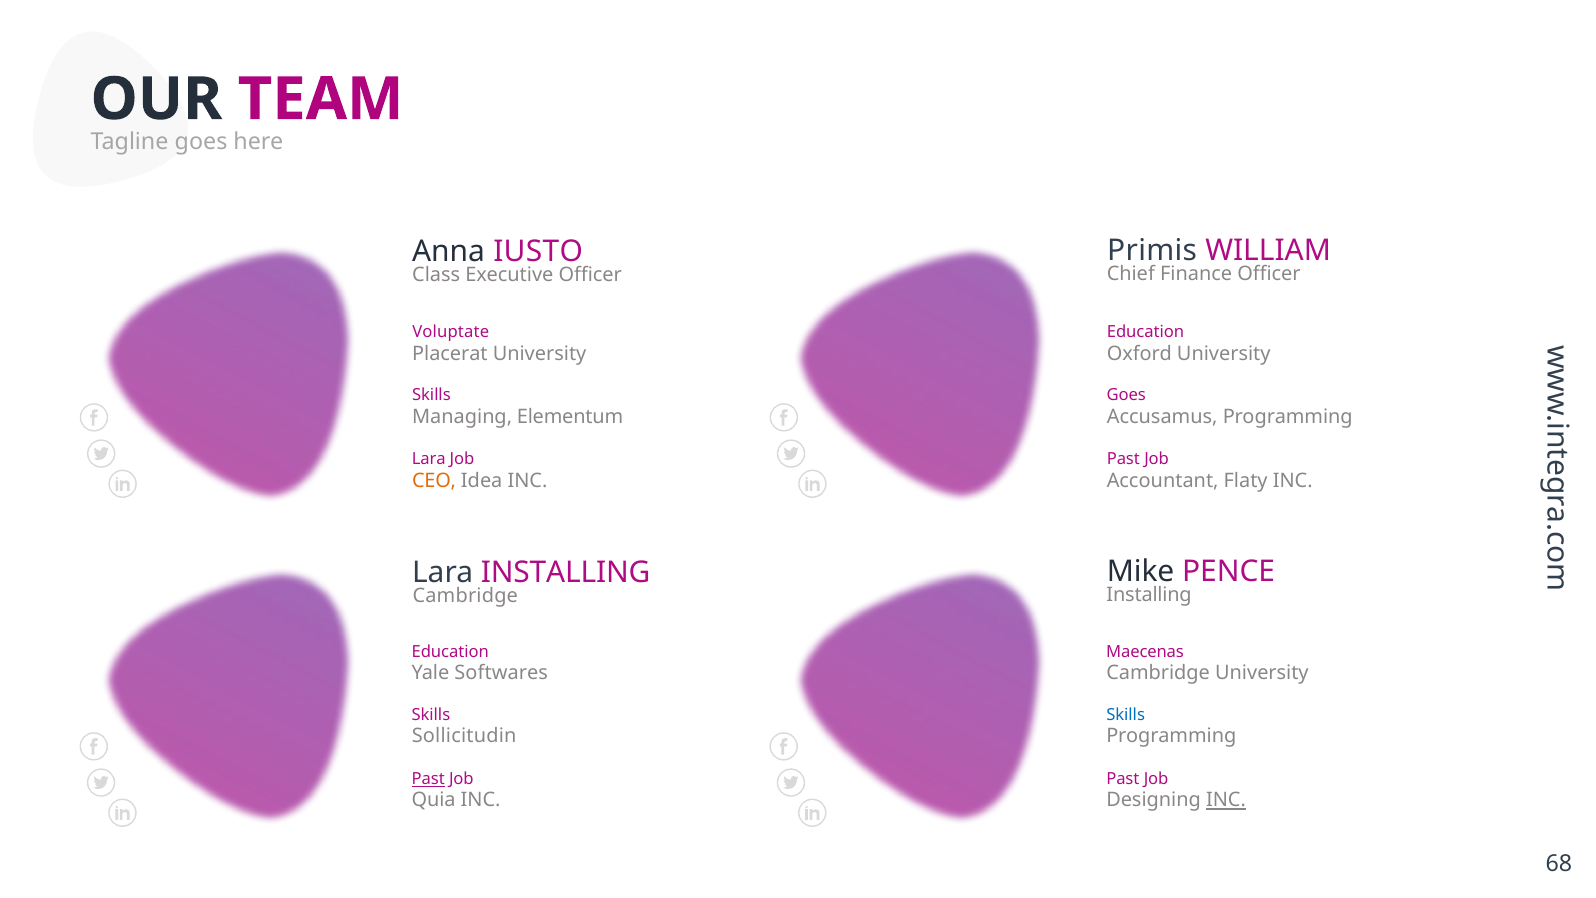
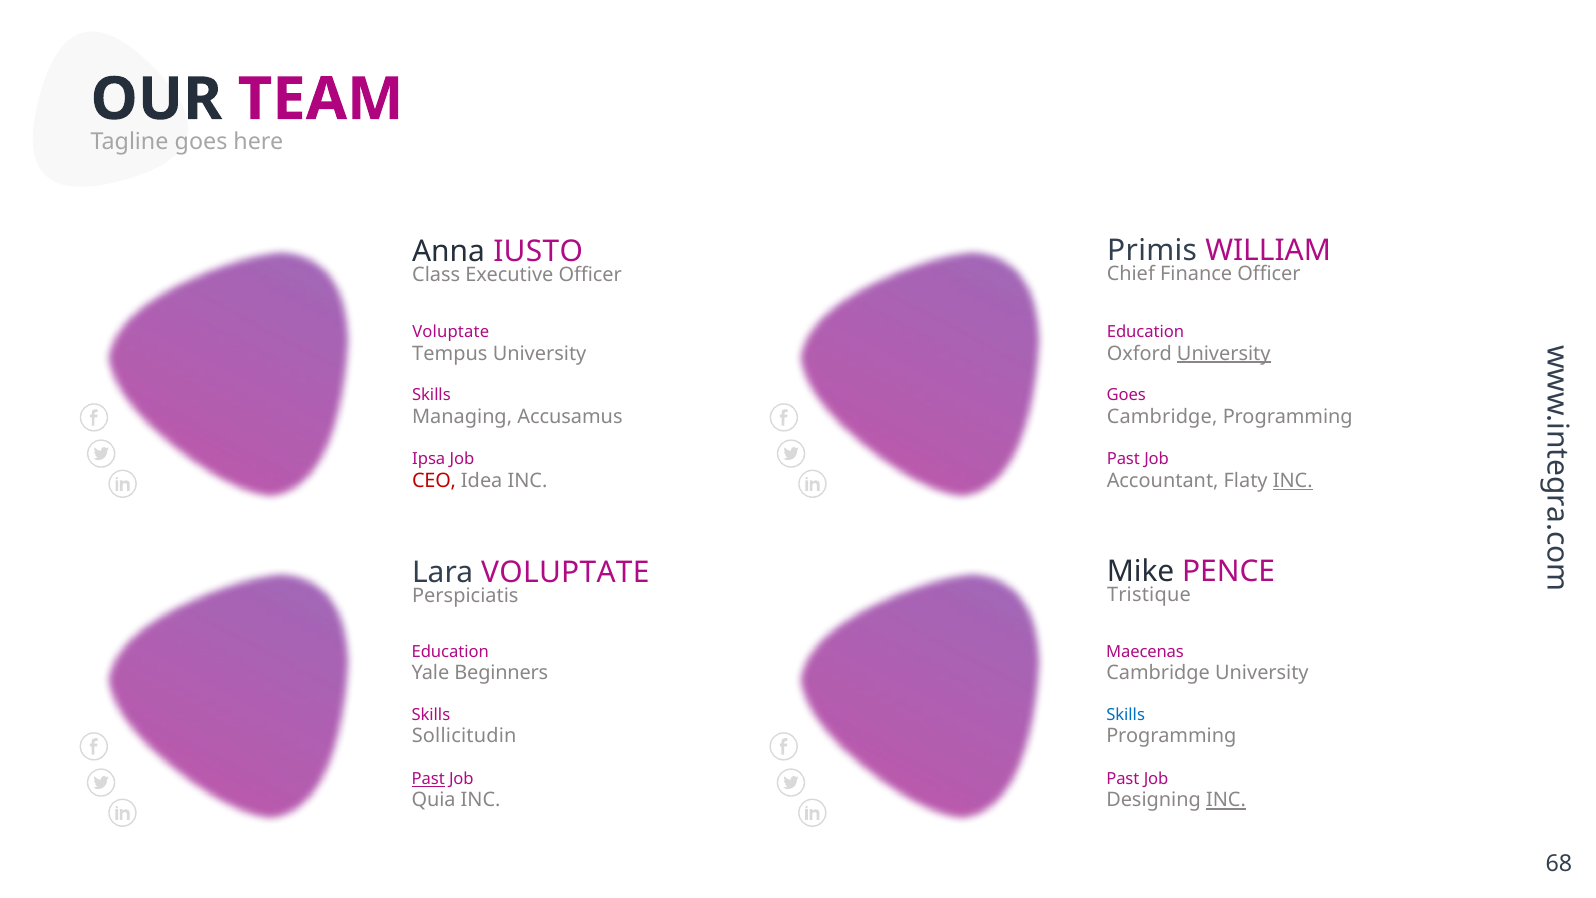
Placerat: Placerat -> Tempus
University at (1224, 353) underline: none -> present
Elementum: Elementum -> Accusamus
Accusamus at (1162, 417): Accusamus -> Cambridge
Lara at (429, 459): Lara -> Ipsa
CEO colour: orange -> red
INC at (1293, 481) underline: none -> present
Lara INSTALLING: INSTALLING -> VOLUPTATE
Installing at (1149, 594): Installing -> Tristique
Cambridge at (465, 595): Cambridge -> Perspiciatis
Softwares: Softwares -> Beginners
